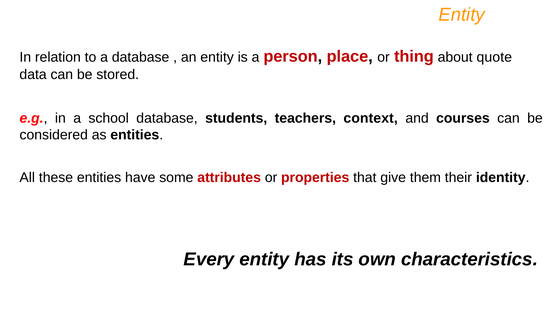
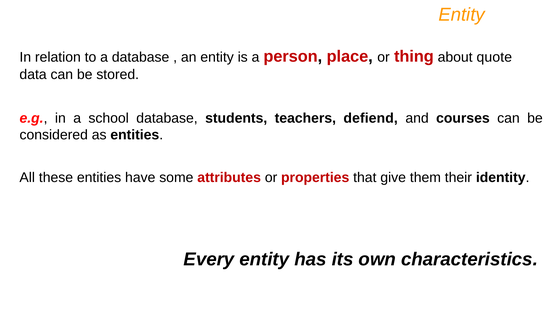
context: context -> defiend
